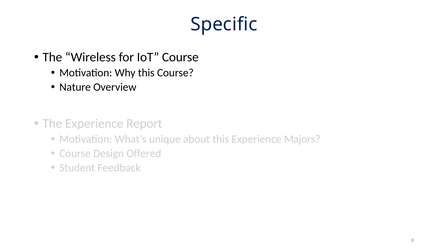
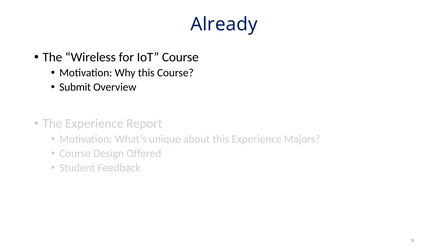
Specific: Specific -> Already
Nature: Nature -> Submit
